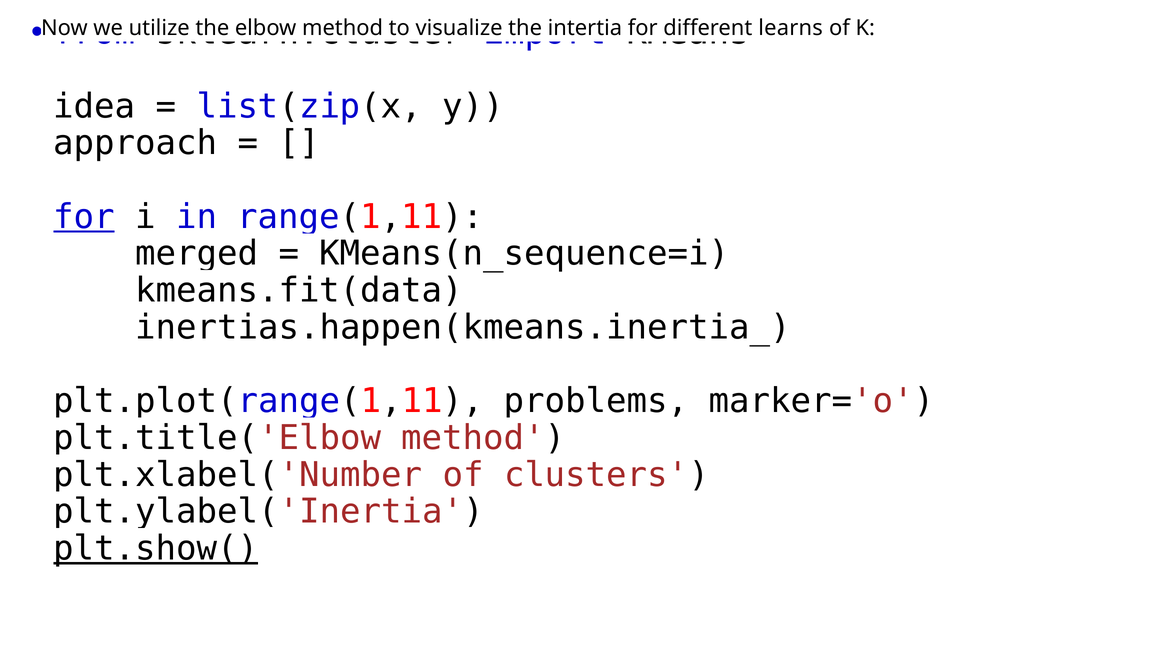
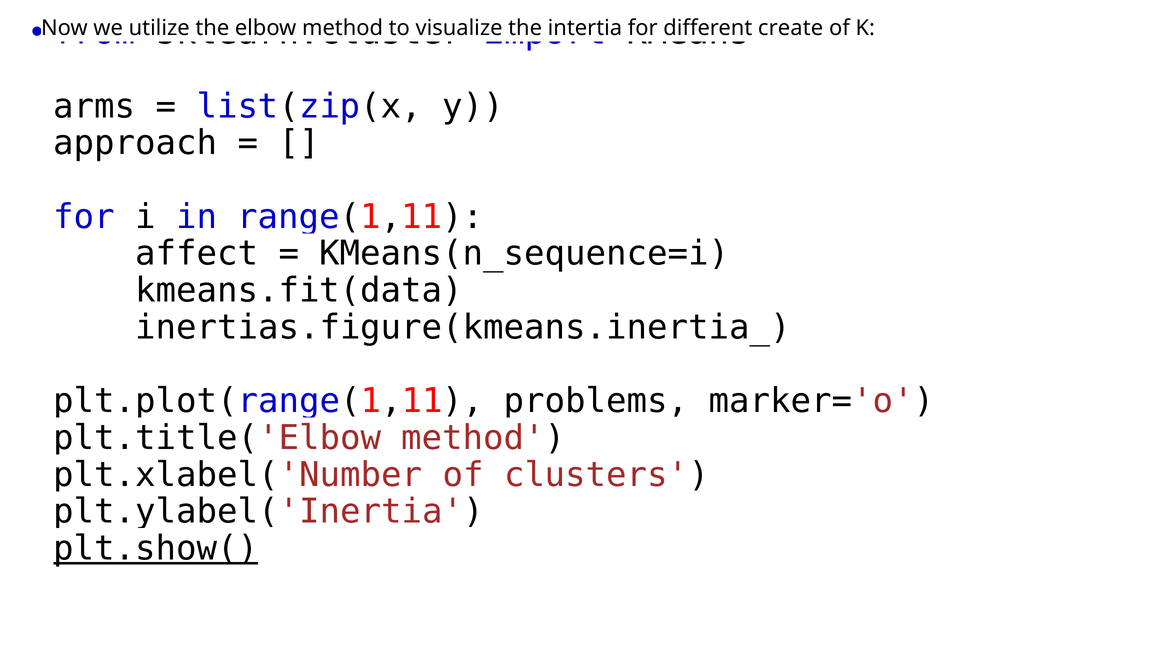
learns: learns -> create
idea: idea -> arms
for at (84, 217) underline: present -> none
merged: merged -> affect
inertias.happen(kmeans.inertia_: inertias.happen(kmeans.inertia_ -> inertias.figure(kmeans.inertia_
